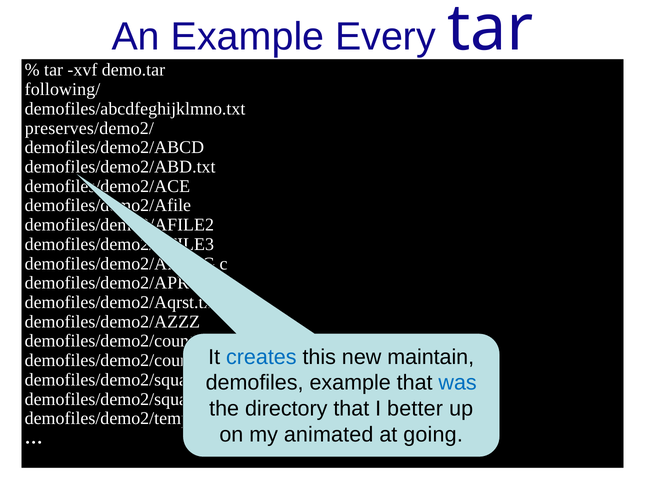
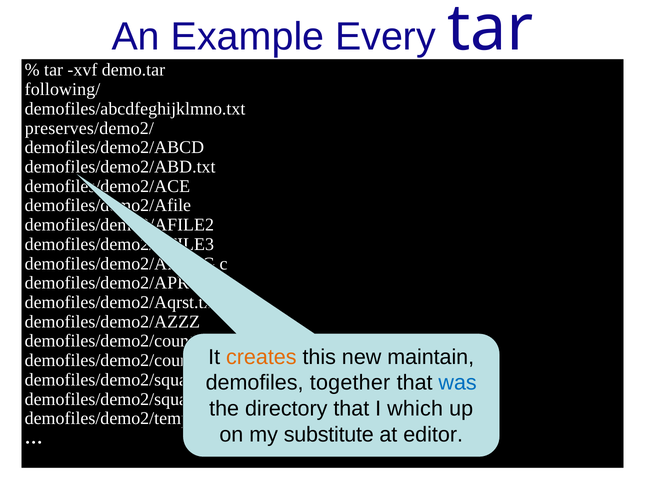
creates colour: blue -> orange
demofiles example: example -> together
better: better -> which
animated: animated -> substitute
going: going -> editor
